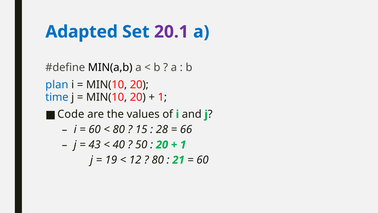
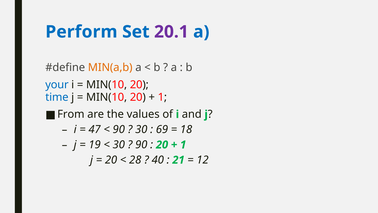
Adapted: Adapted -> Perform
MIN(a,b colour: black -> orange
plan: plan -> your
Code: Code -> From
60 at (95, 129): 60 -> 47
80 at (119, 129): 80 -> 90
15 at (141, 129): 15 -> 30
28: 28 -> 69
66: 66 -> 18
43: 43 -> 19
40 at (119, 145): 40 -> 30
50 at (141, 145): 50 -> 90
19 at (111, 160): 19 -> 20
12: 12 -> 28
80 at (158, 160): 80 -> 40
60 at (203, 160): 60 -> 12
